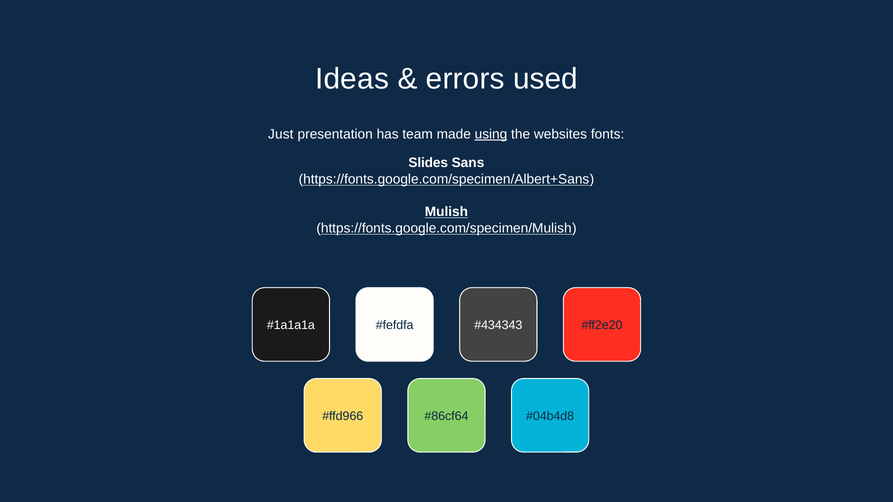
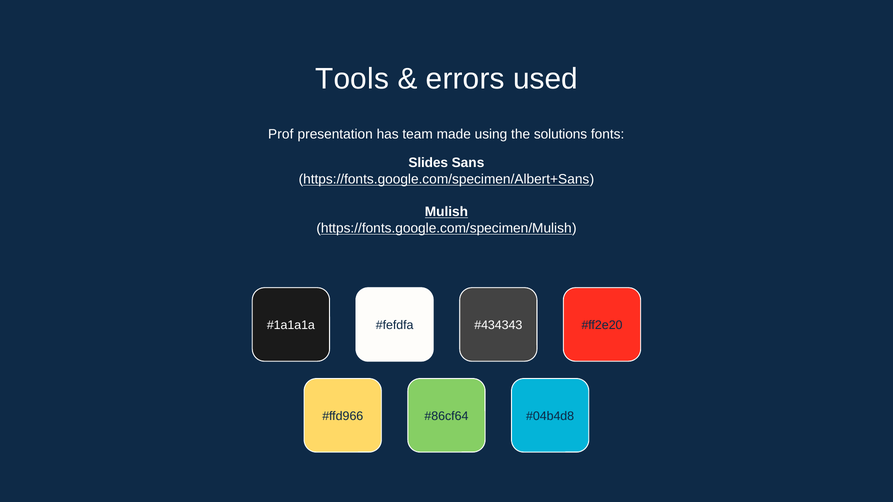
Ideas: Ideas -> Tools
Just: Just -> Prof
using underline: present -> none
websites: websites -> solutions
